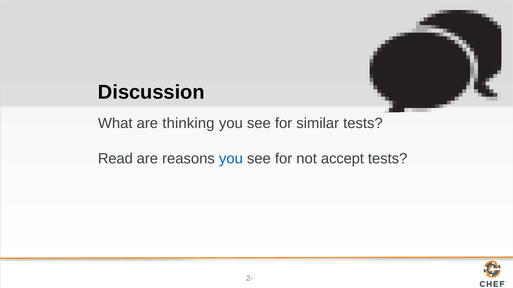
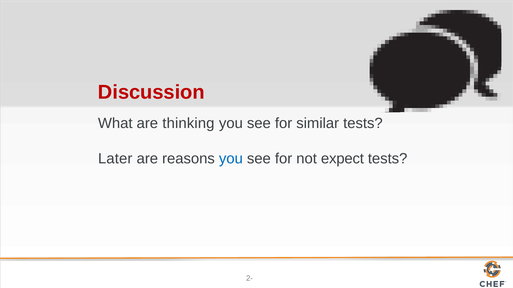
Discussion colour: black -> red
Read: Read -> Later
accept: accept -> expect
